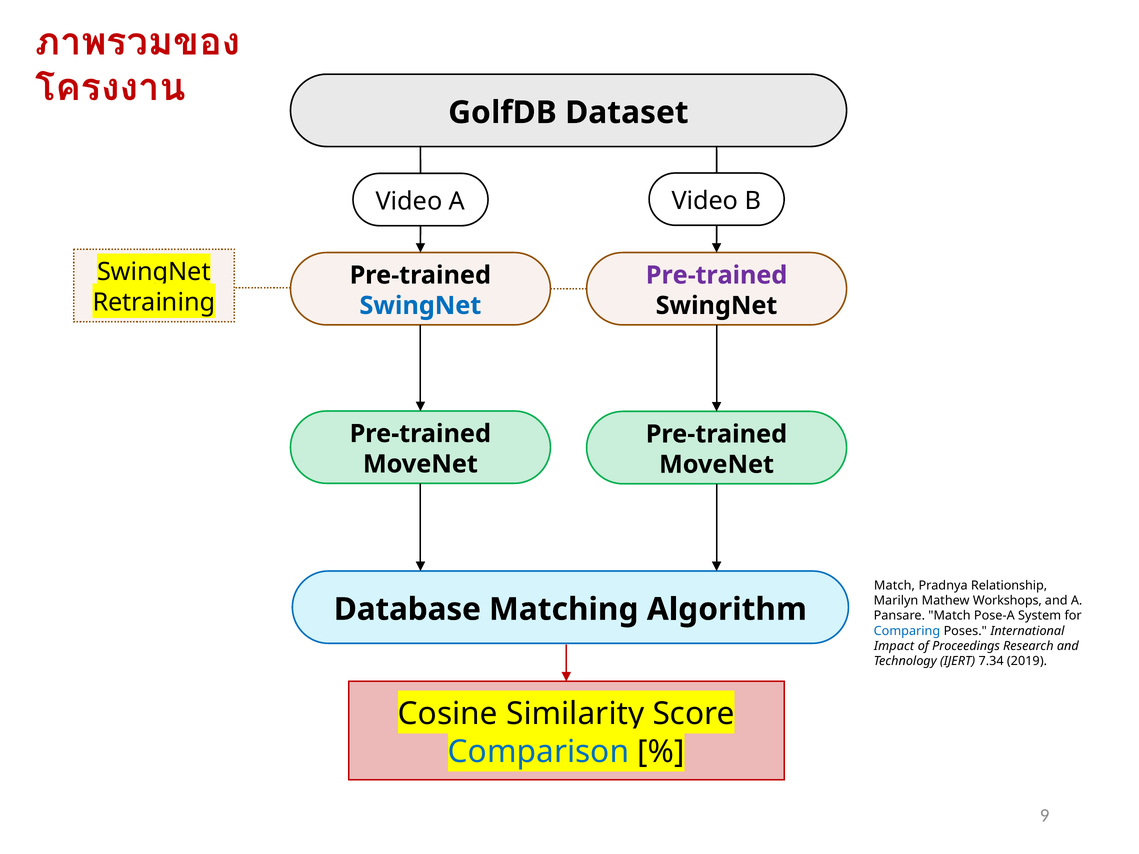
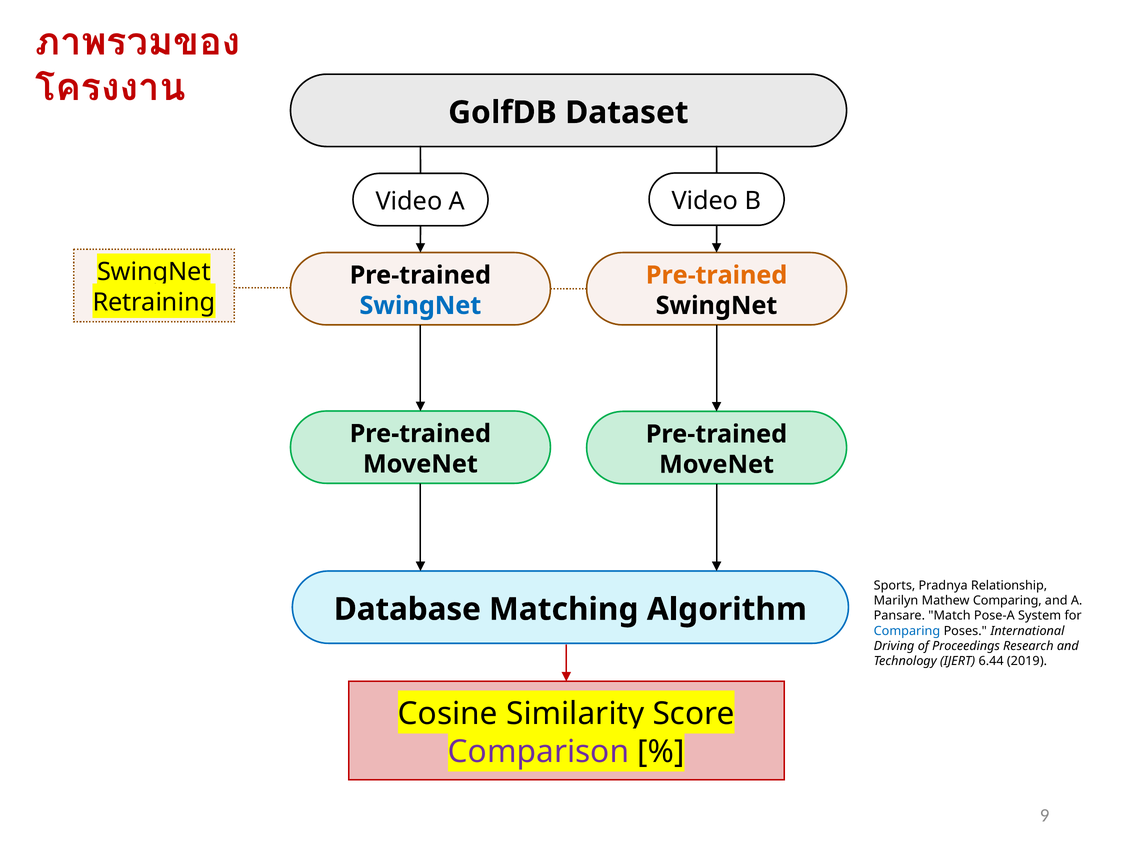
Pre-trained at (717, 275) colour: purple -> orange
Match at (894, 586): Match -> Sports
Mathew Workshops: Workshops -> Comparing
Impact: Impact -> Driving
7.34: 7.34 -> 6.44
Comparison colour: blue -> purple
